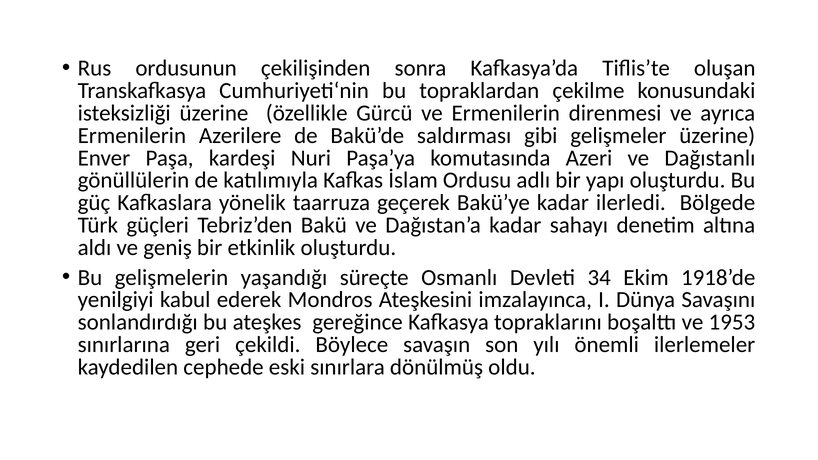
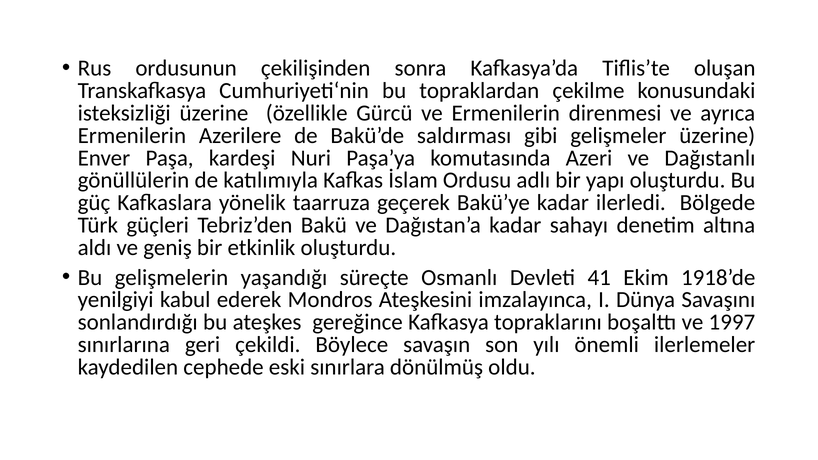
34: 34 -> 41
1953: 1953 -> 1997
